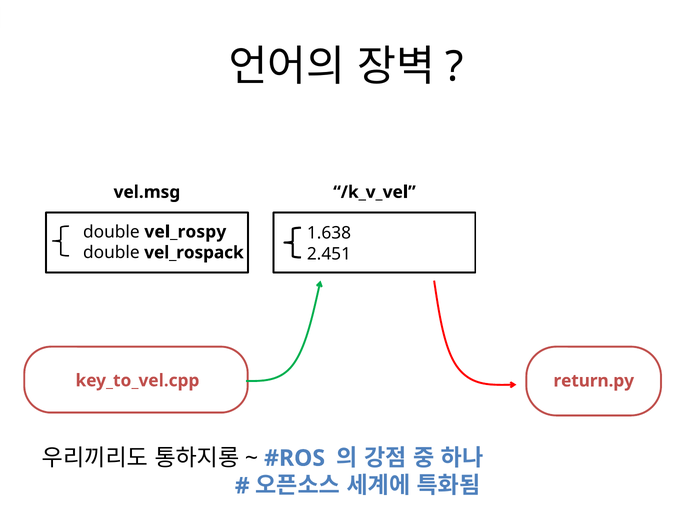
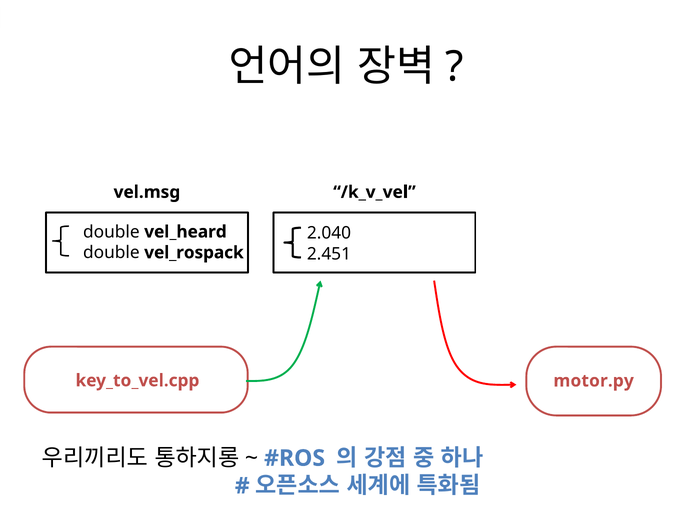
vel_rospy: vel_rospy -> vel_heard
1.638: 1.638 -> 2.040
return.py: return.py -> motor.py
